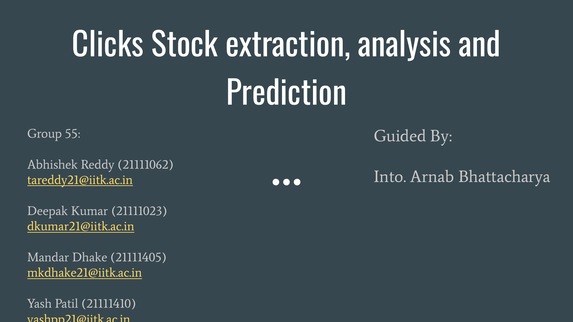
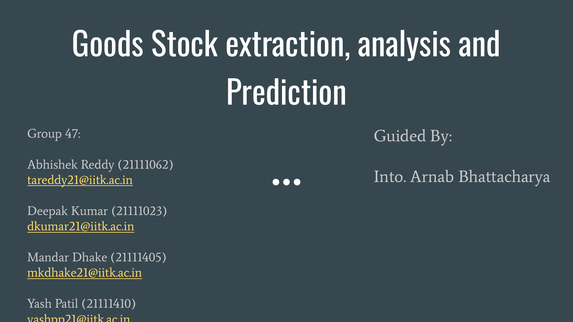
Clicks: Clicks -> Goods
55: 55 -> 47
